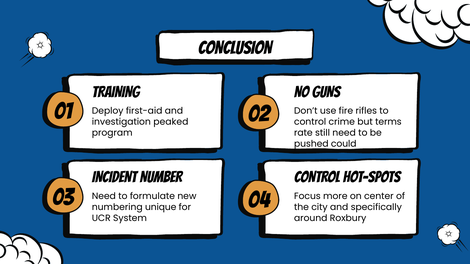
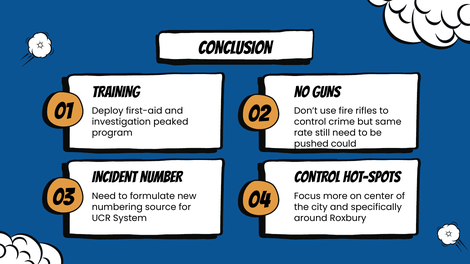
terms: terms -> same
unique: unique -> source
